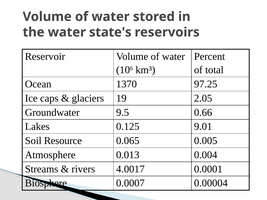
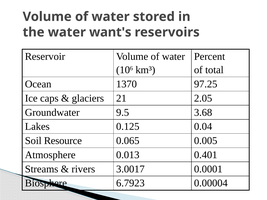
state's: state's -> want's
19: 19 -> 21
0.66: 0.66 -> 3.68
9.01: 9.01 -> 0.04
0.004: 0.004 -> 0.401
4.0017: 4.0017 -> 3.0017
0.0007: 0.0007 -> 6.7923
